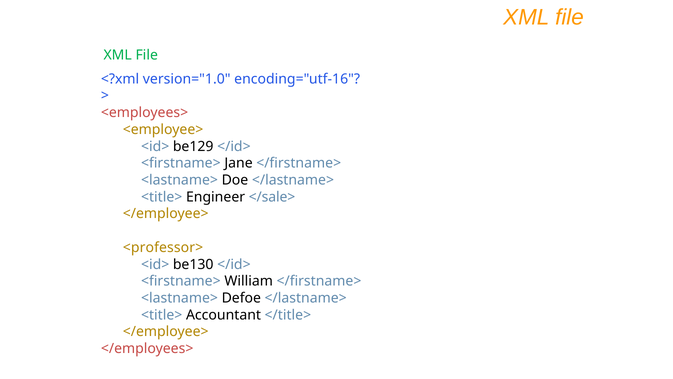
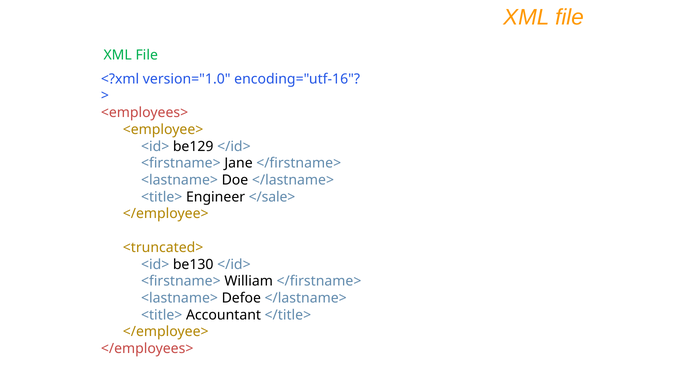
<professor>: <professor> -> <truncated>
